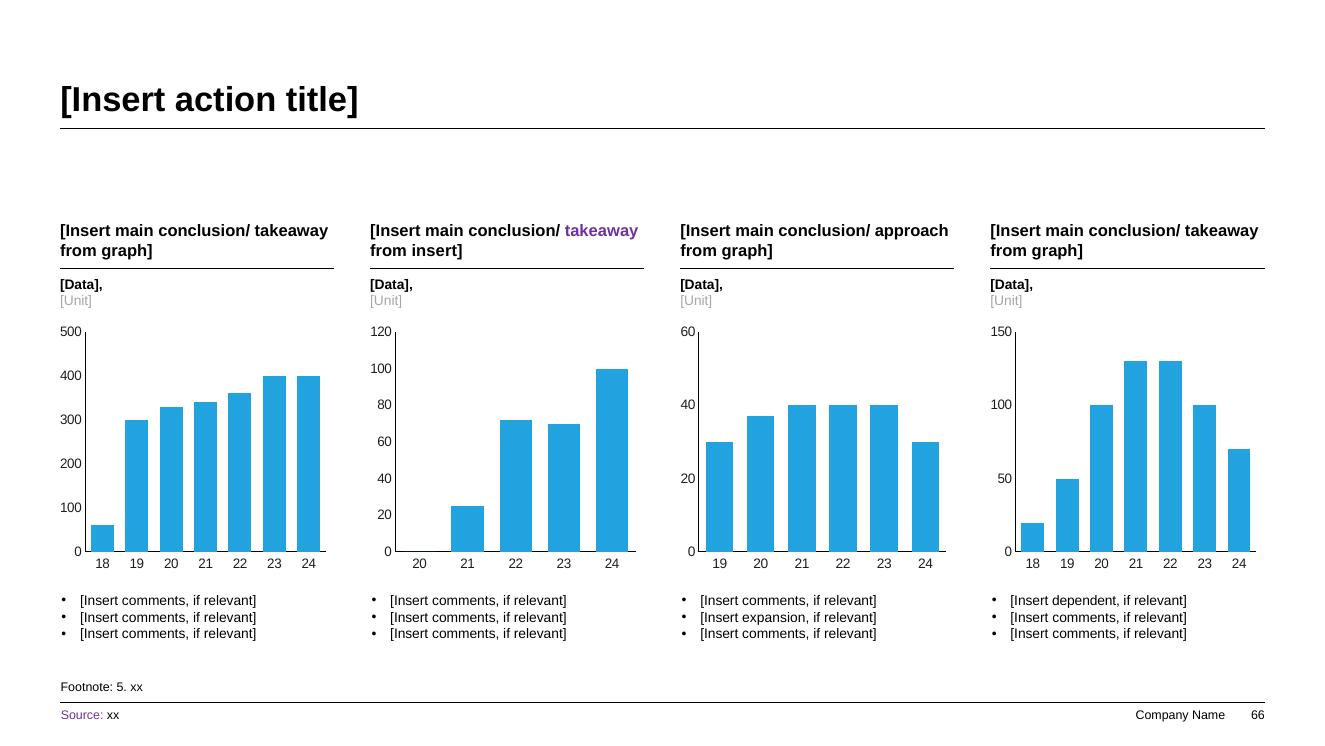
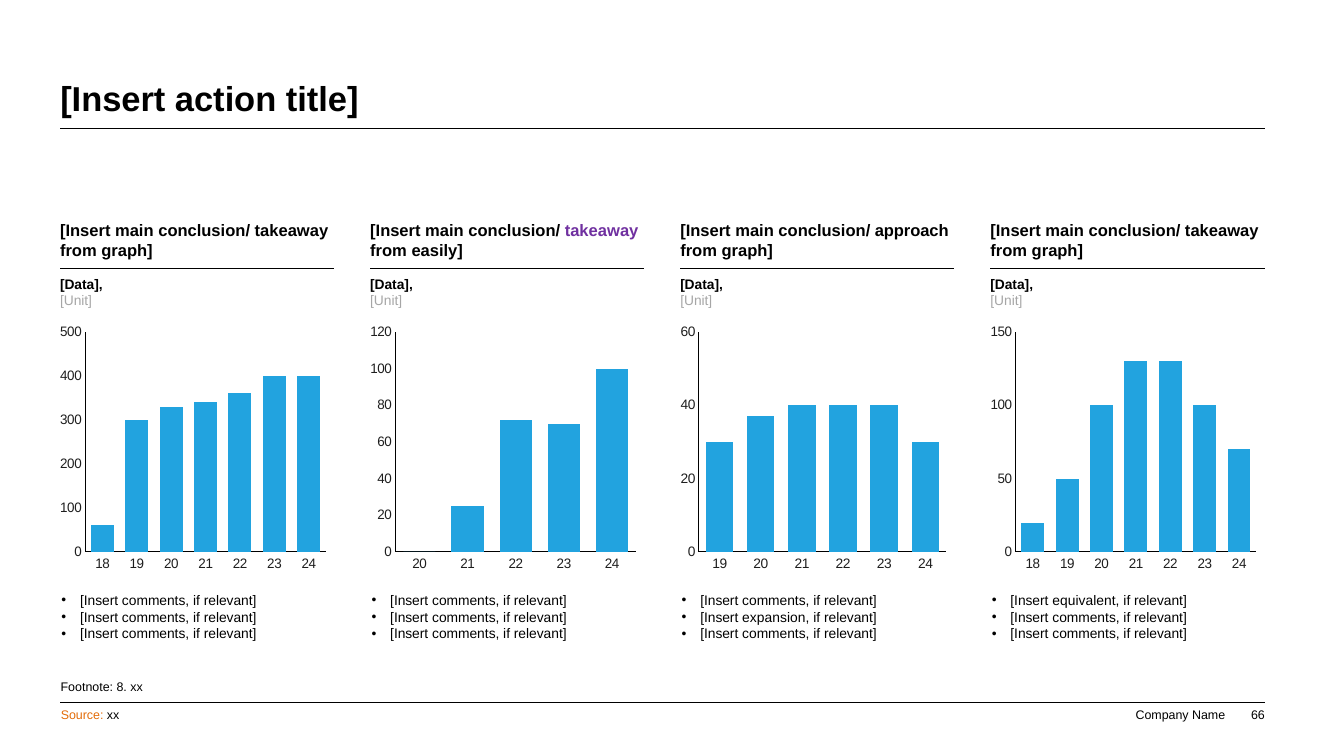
from insert: insert -> easily
dependent: dependent -> equivalent
5: 5 -> 8
Source colour: purple -> orange
